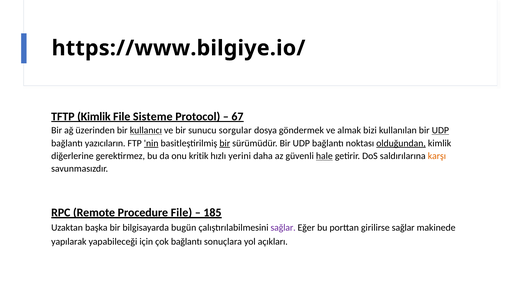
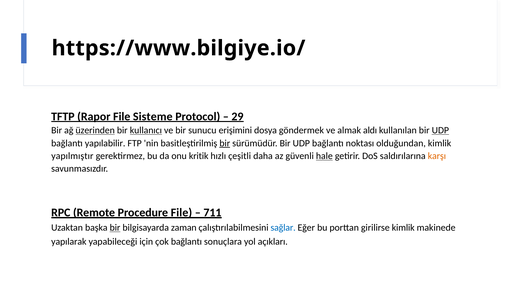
TFTP Kimlik: Kimlik -> Rapor
67: 67 -> 29
üzerinden underline: none -> present
sorgular: sorgular -> erişimini
bizi: bizi -> aldı
yazıcıların: yazıcıların -> yapılabilir
nin underline: present -> none
olduğundan underline: present -> none
diğerlerine: diğerlerine -> yapılmıştır
yerini: yerini -> çeşitli
185: 185 -> 711
bir at (115, 228) underline: none -> present
bugün: bugün -> zaman
sağlar at (283, 228) colour: purple -> blue
girilirse sağlar: sağlar -> kimlik
